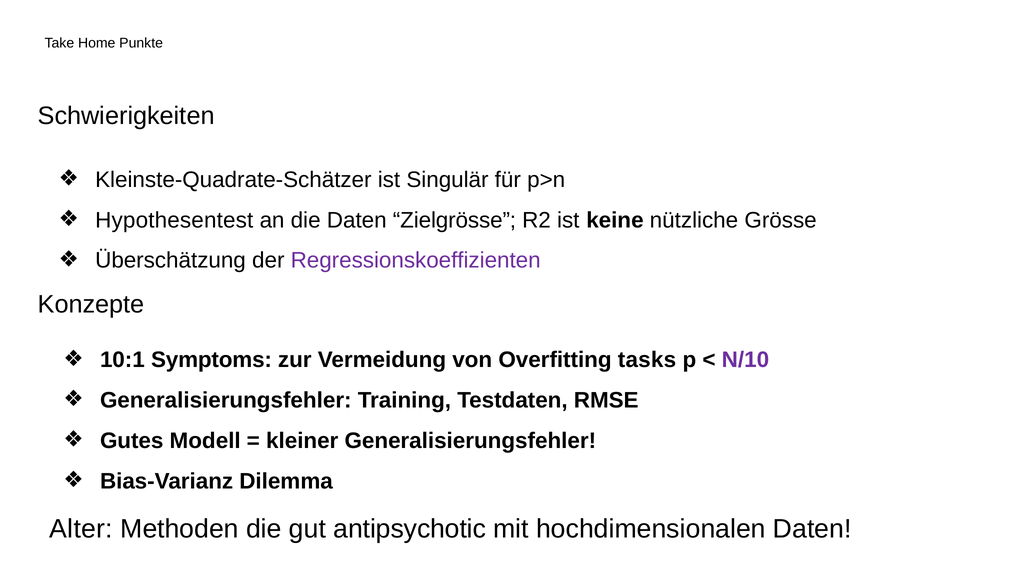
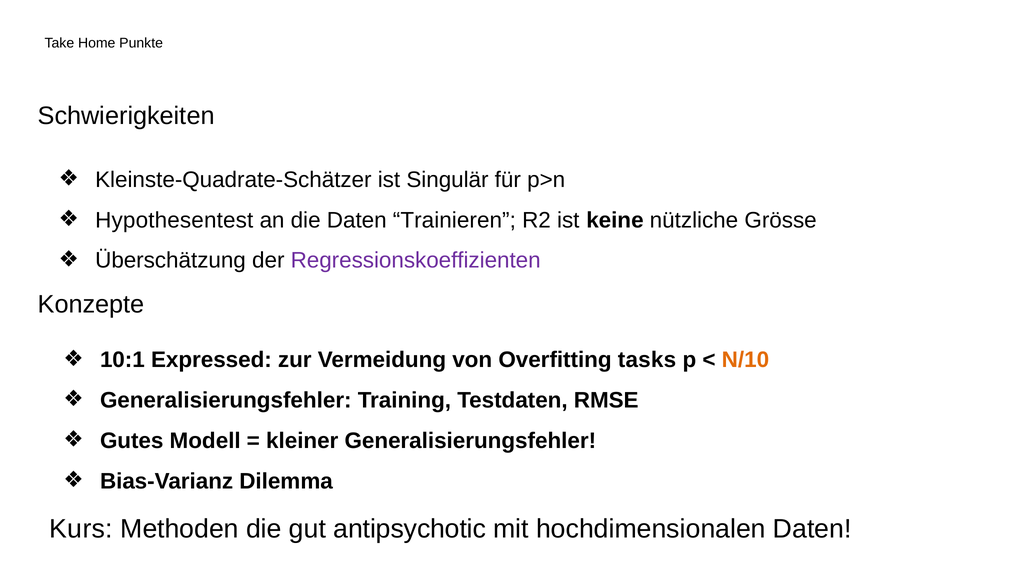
Zielgrösse: Zielgrösse -> Trainieren
Symptoms: Symptoms -> Expressed
N/10 colour: purple -> orange
Alter: Alter -> Kurs
